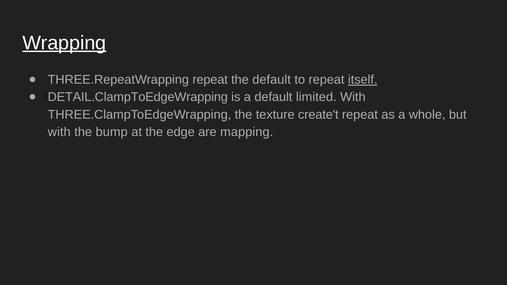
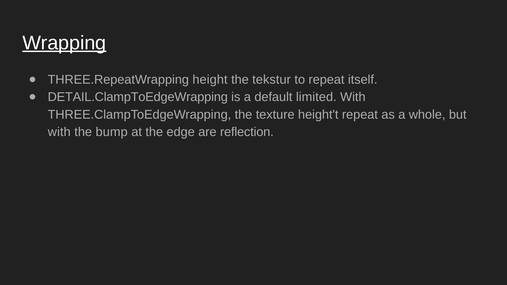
THREE.RepeatWrapping repeat: repeat -> height
the default: default -> tekstur
itself underline: present -> none
create't: create't -> height't
mapping: mapping -> reflection
